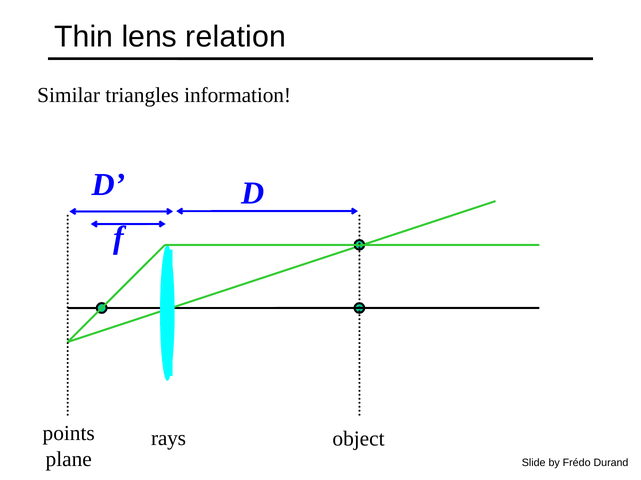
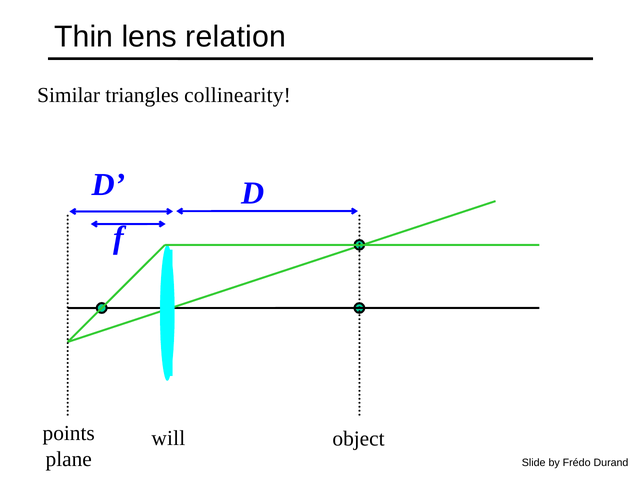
information: information -> collinearity
rays: rays -> will
